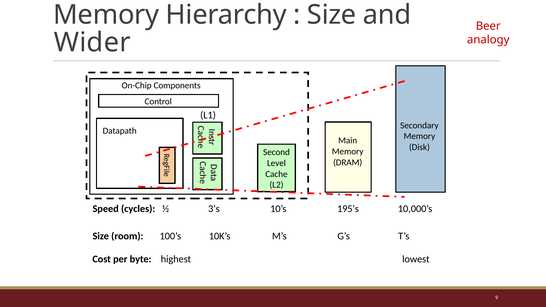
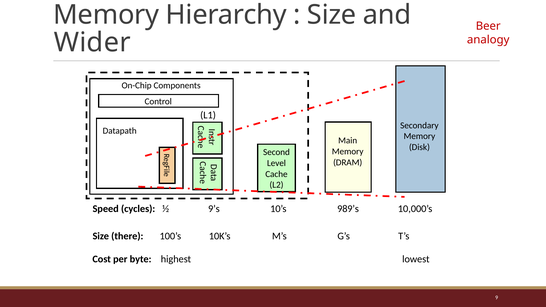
3’s: 3’s -> 9’s
195’s: 195’s -> 989’s
room: room -> there
